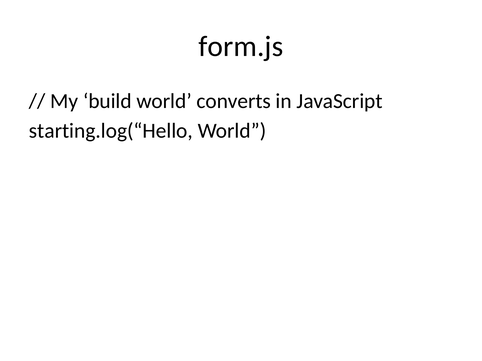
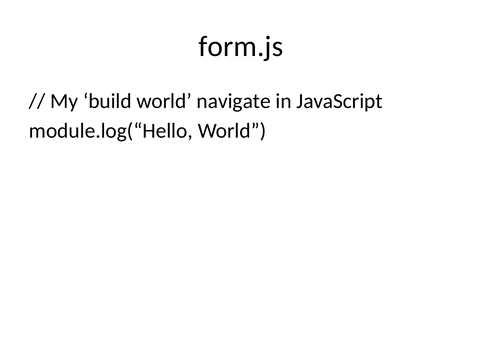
converts: converts -> navigate
starting.log(“Hello: starting.log(“Hello -> module.log(“Hello
